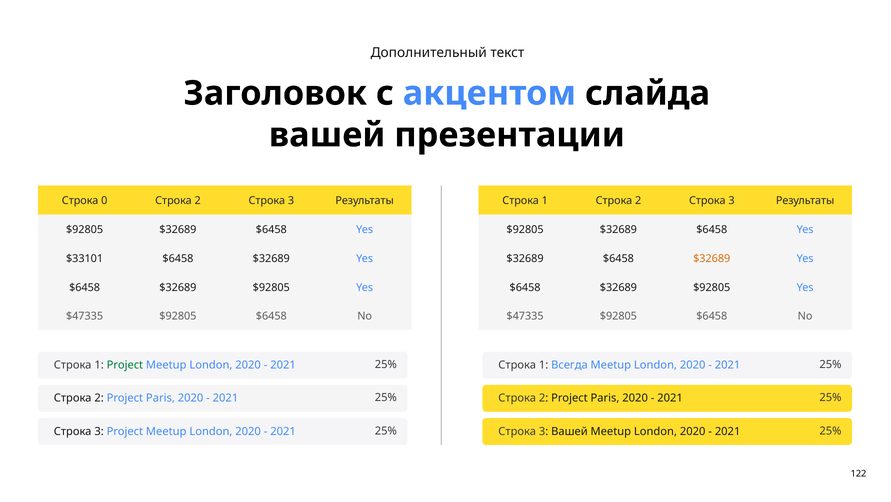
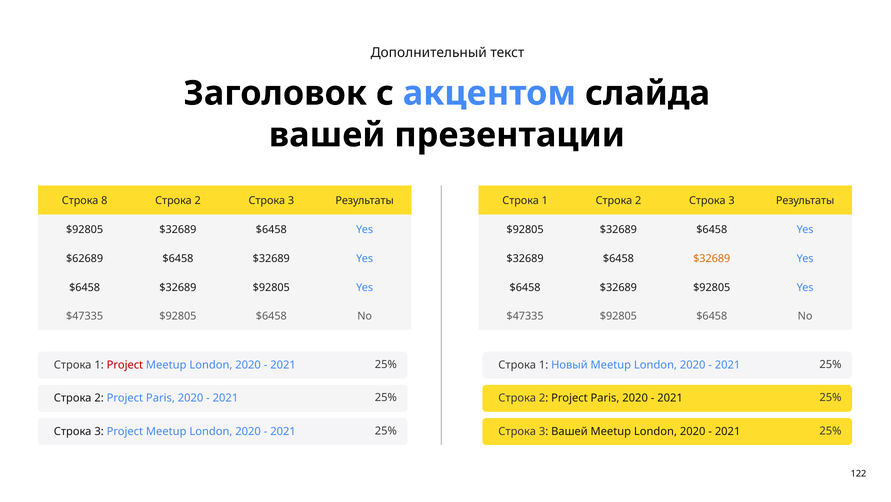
0: 0 -> 8
$33101: $33101 -> $62689
Project at (125, 365) colour: green -> red
Всегда: Всегда -> Новый
